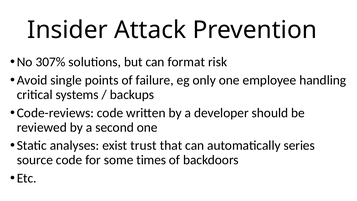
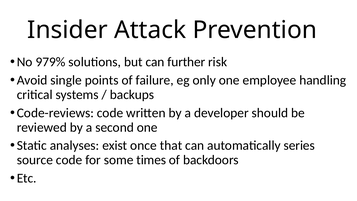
307%: 307% -> 979%
format: format -> further
trust: trust -> once
